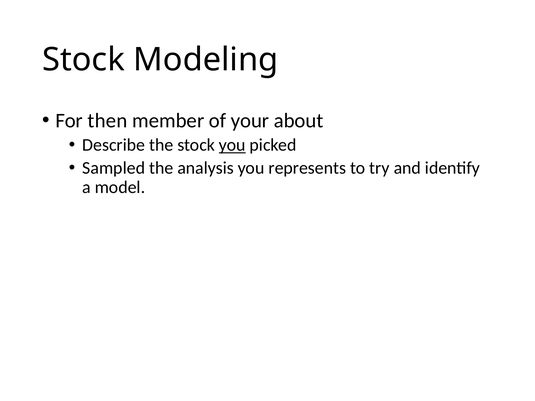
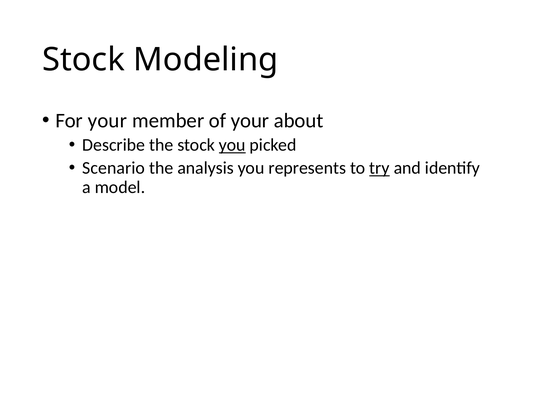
For then: then -> your
Sampled: Sampled -> Scenario
try underline: none -> present
